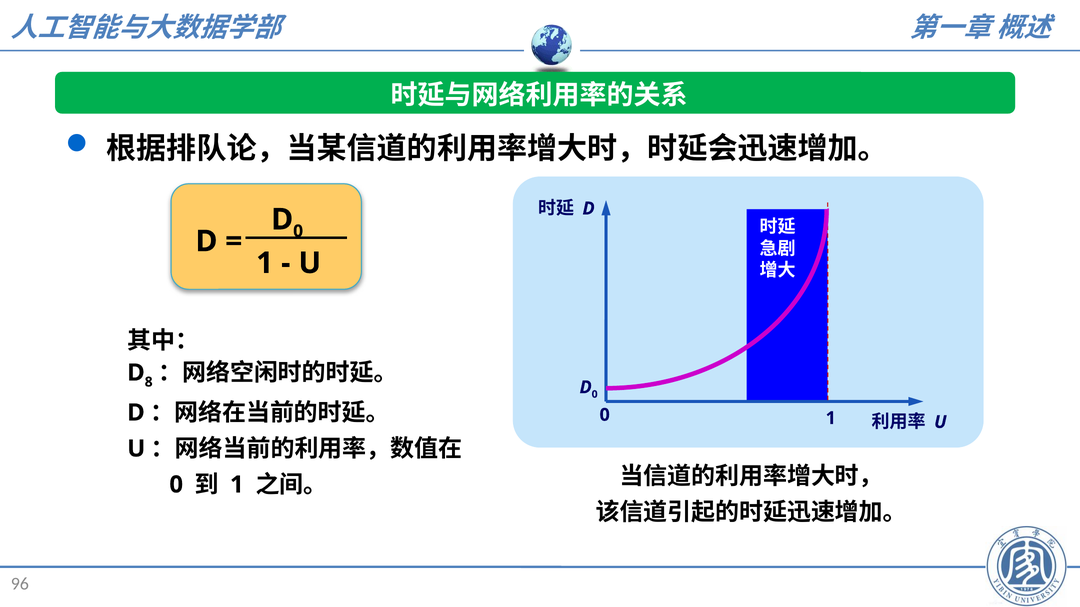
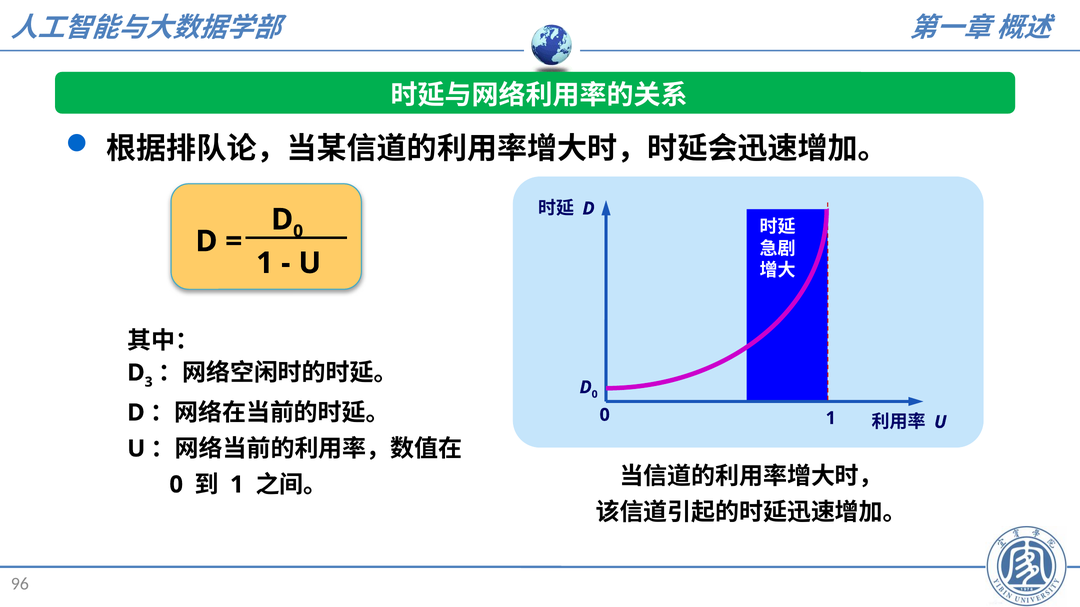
8: 8 -> 3
